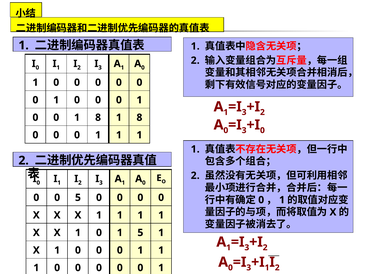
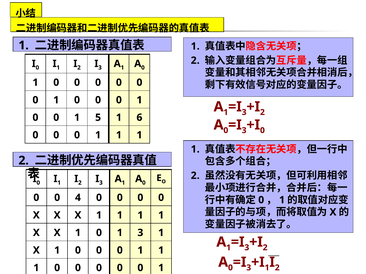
0 1 8: 8 -> 5
8 at (139, 118): 8 -> 6
0 5: 5 -> 4
1 5: 5 -> 3
